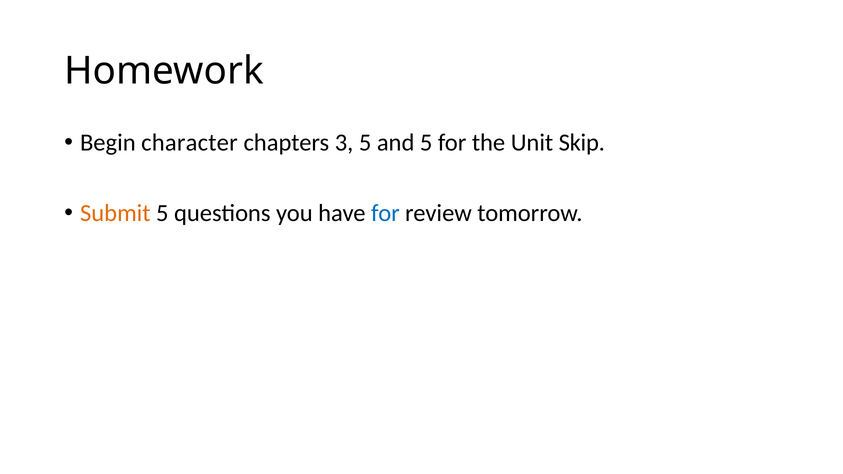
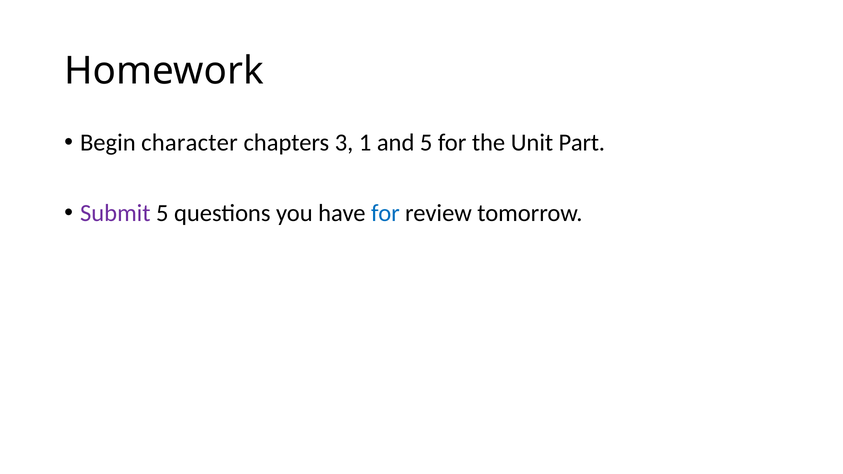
3 5: 5 -> 1
Skip: Skip -> Part
Submit colour: orange -> purple
